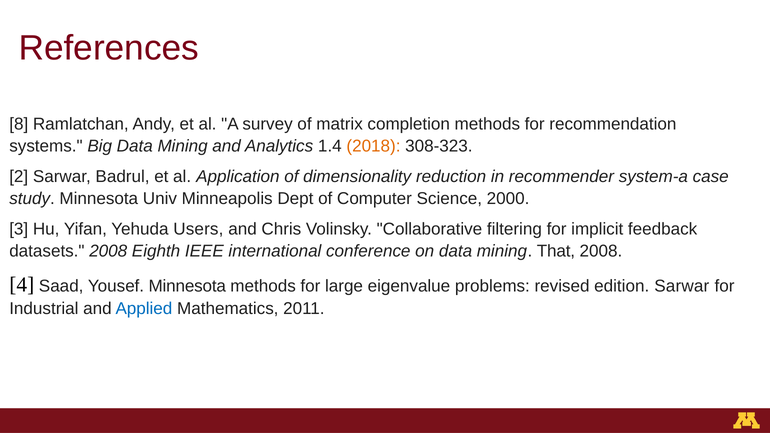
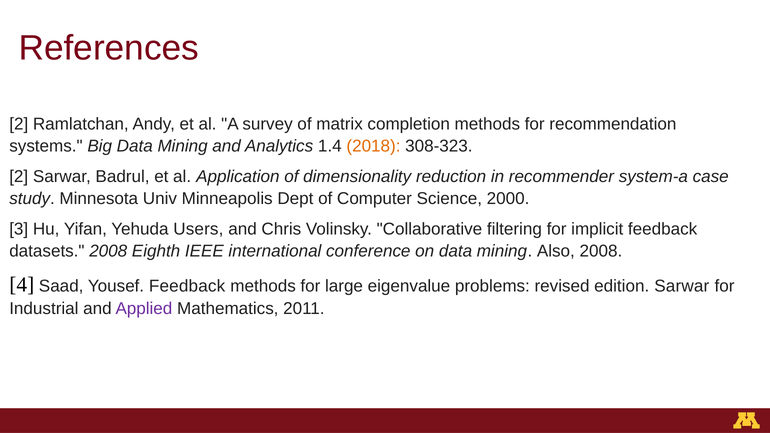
8 at (19, 124): 8 -> 2
That: That -> Also
Yousef Minnesota: Minnesota -> Feedback
Applied colour: blue -> purple
